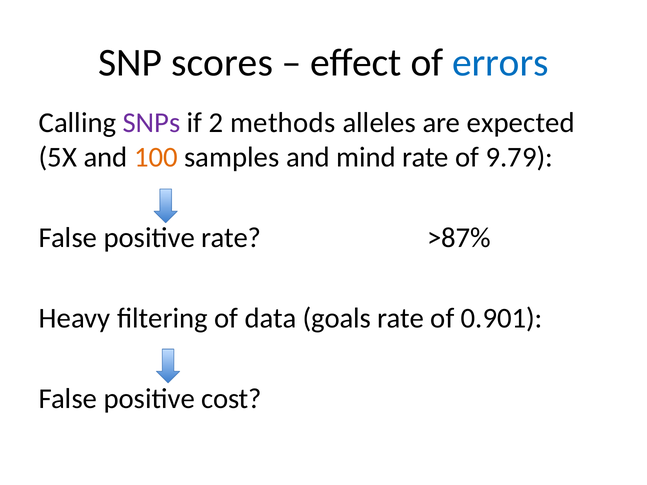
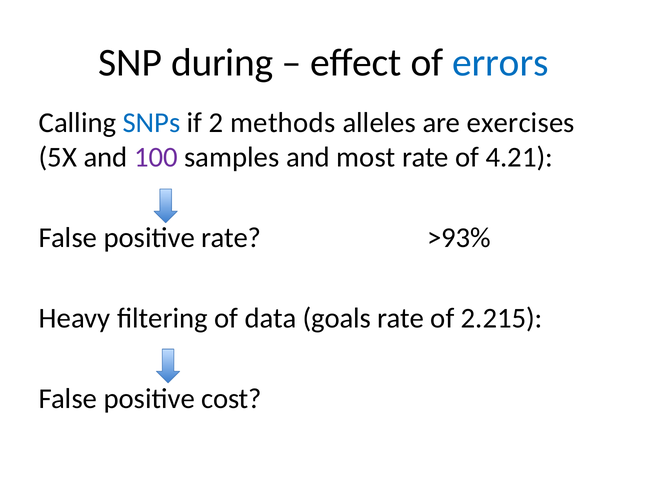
scores: scores -> during
SNPs colour: purple -> blue
expected: expected -> exercises
100 colour: orange -> purple
mind: mind -> most
9.79: 9.79 -> 4.21
>87%: >87% -> >93%
0.901: 0.901 -> 2.215
